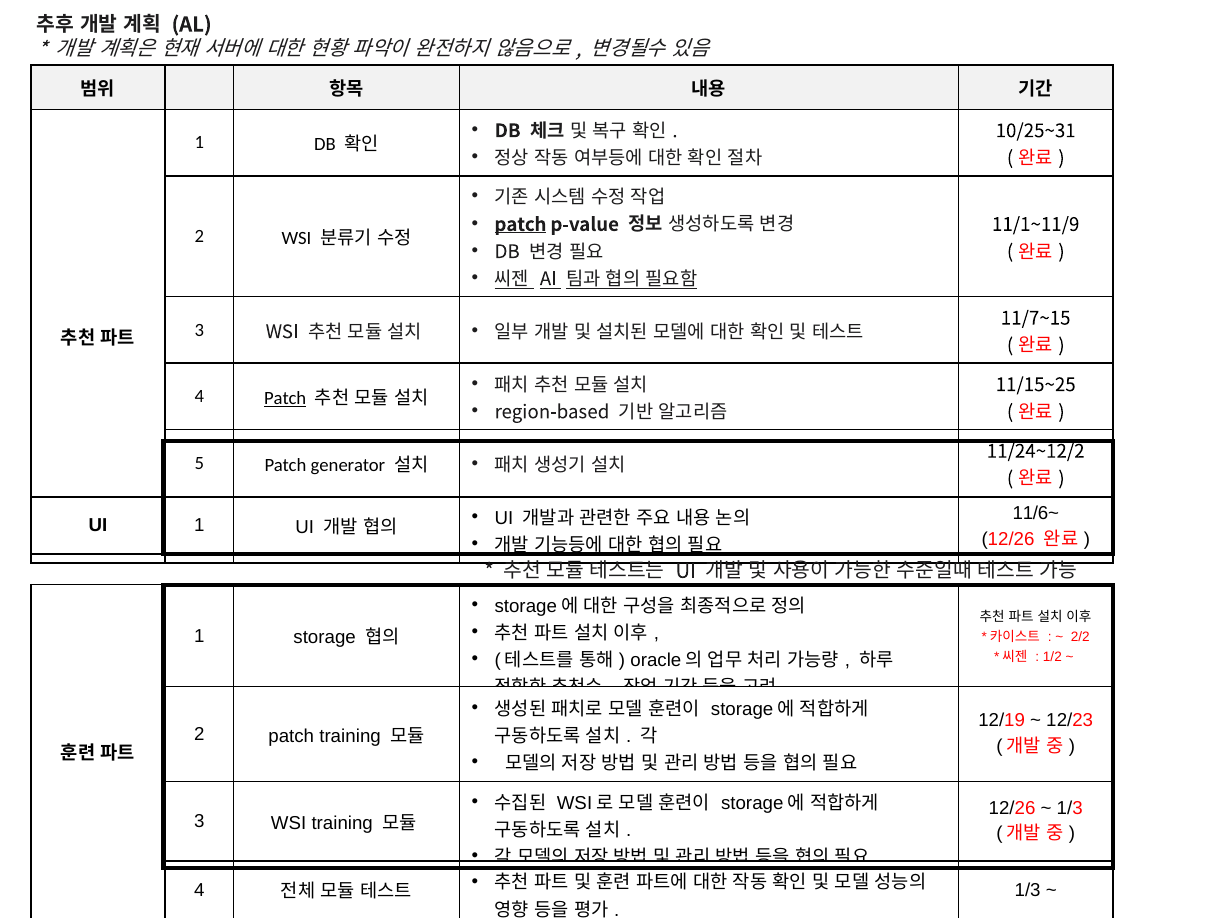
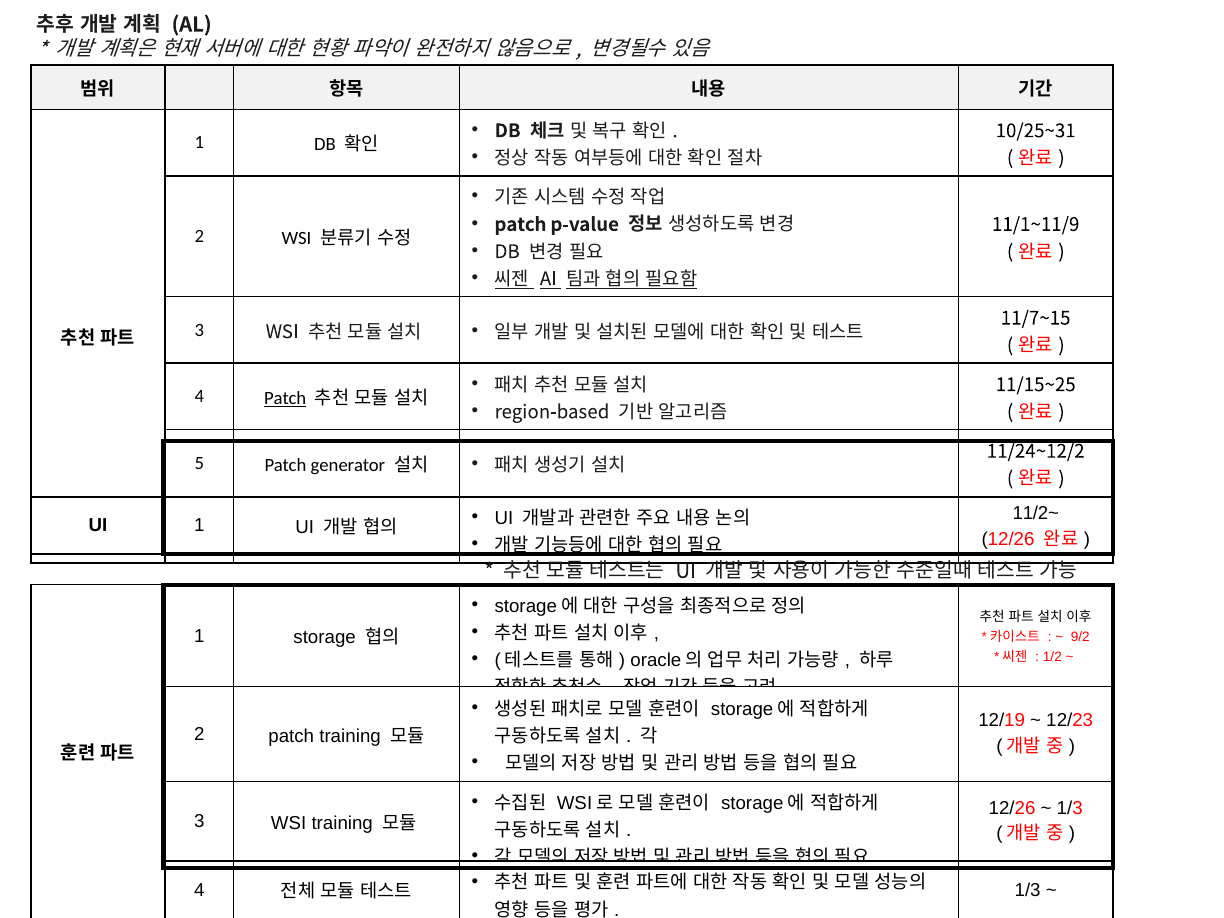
patch at (520, 225) underline: present -> none
11/6~: 11/6~ -> 11/2~
2/2: 2/2 -> 9/2
